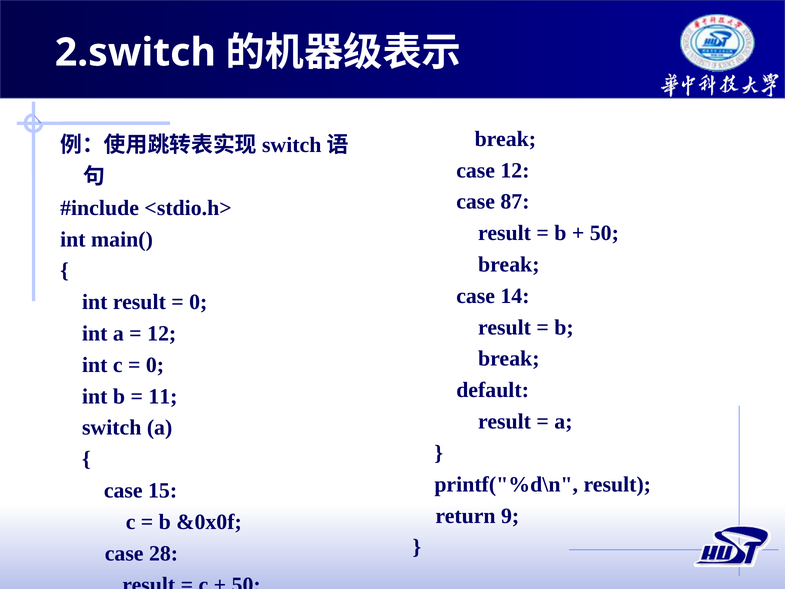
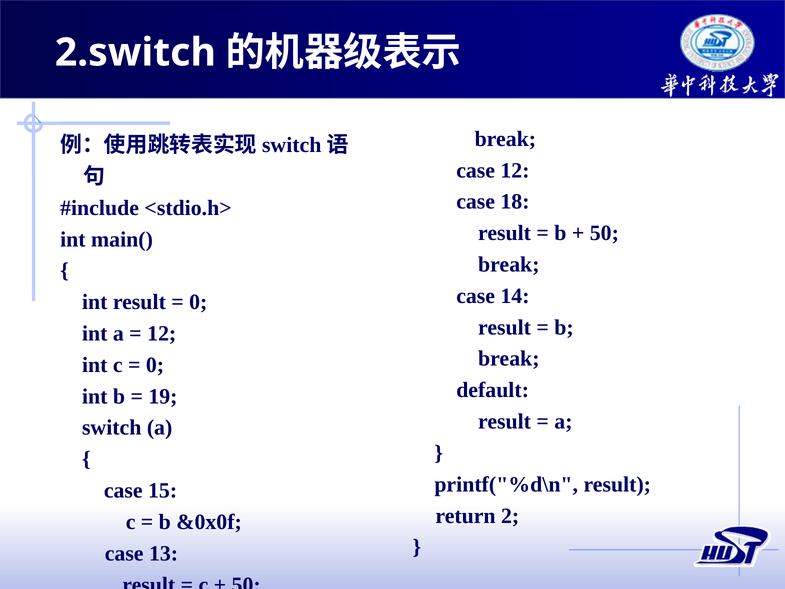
87: 87 -> 18
11: 11 -> 19
9: 9 -> 2
28: 28 -> 13
